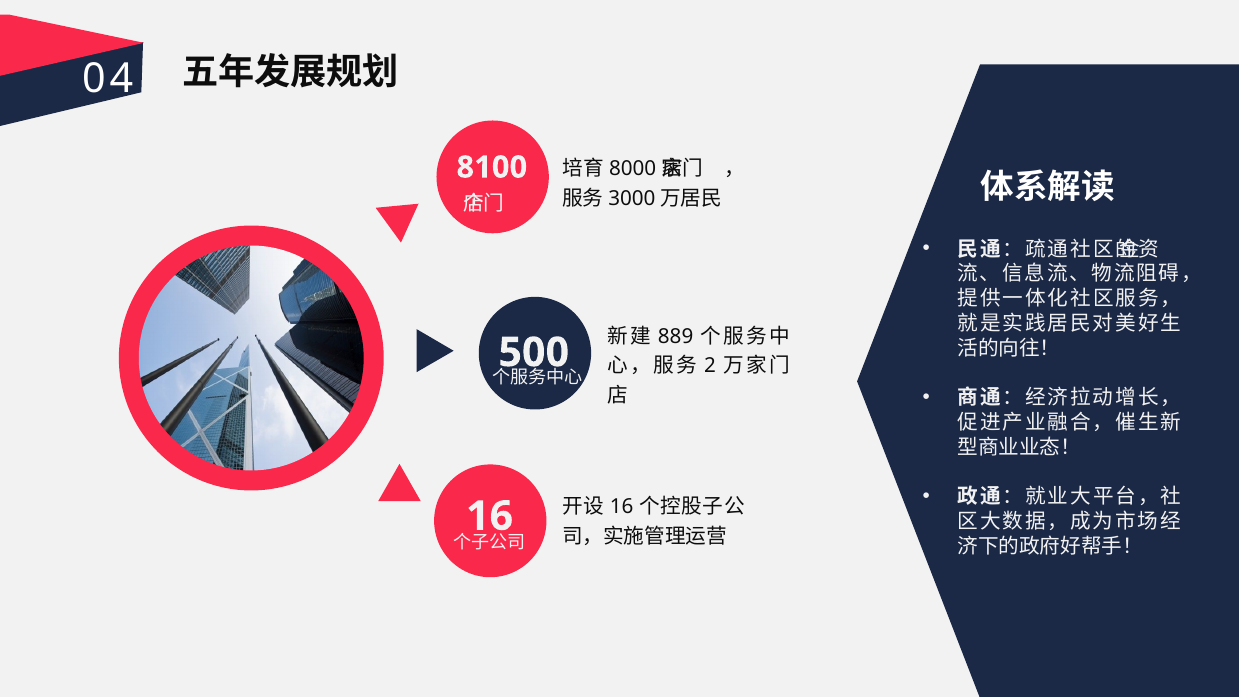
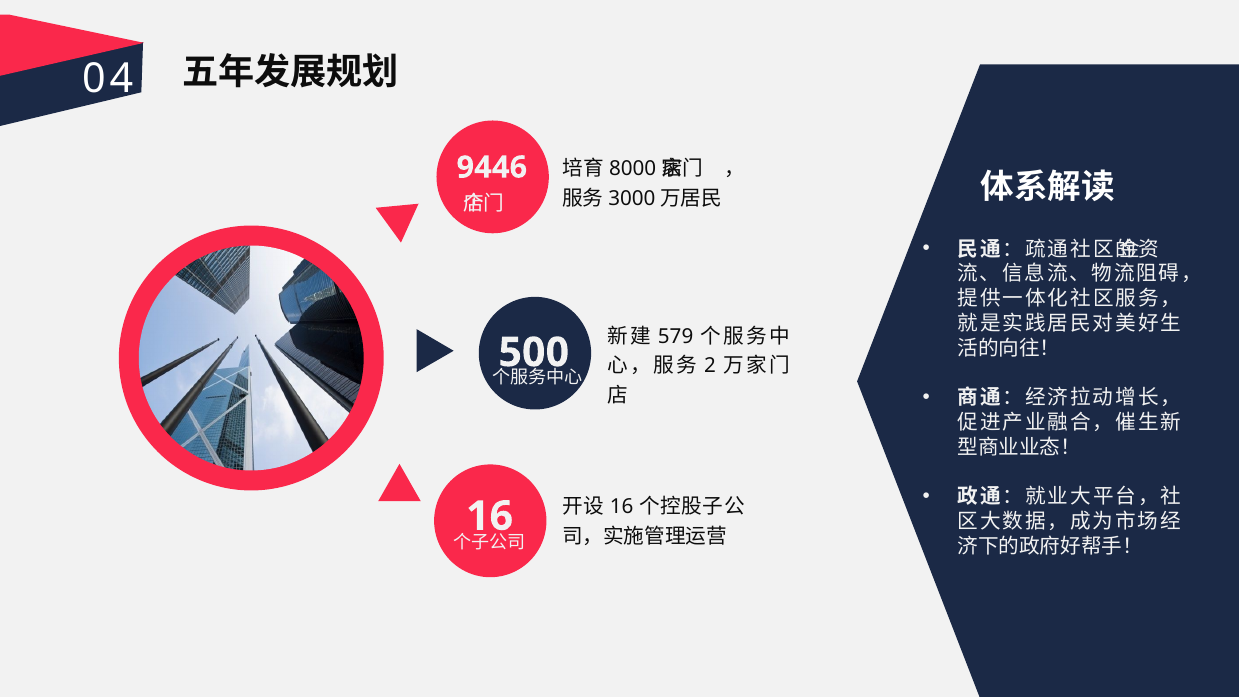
8100: 8100 -> 9446
889: 889 -> 579
